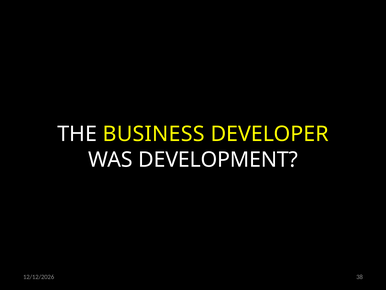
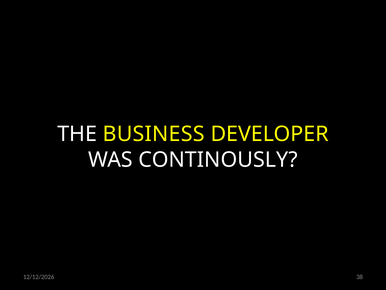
DEVELOPMENT: DEVELOPMENT -> CONTINOUSLY
